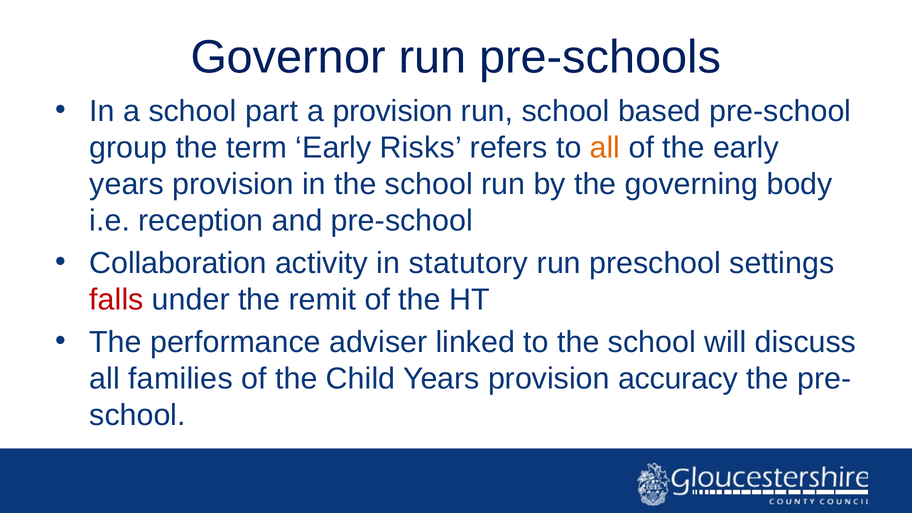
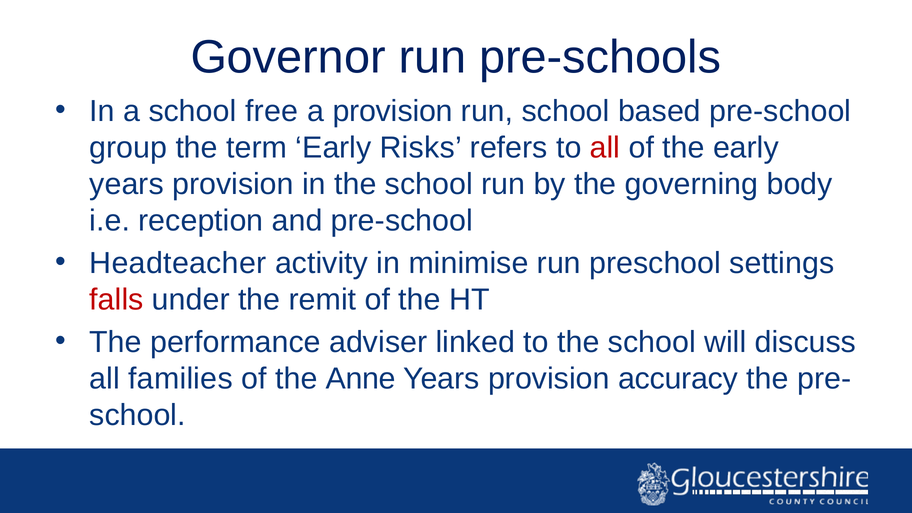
part: part -> free
all at (605, 148) colour: orange -> red
Collaboration: Collaboration -> Headteacher
statutory: statutory -> minimise
Child: Child -> Anne
